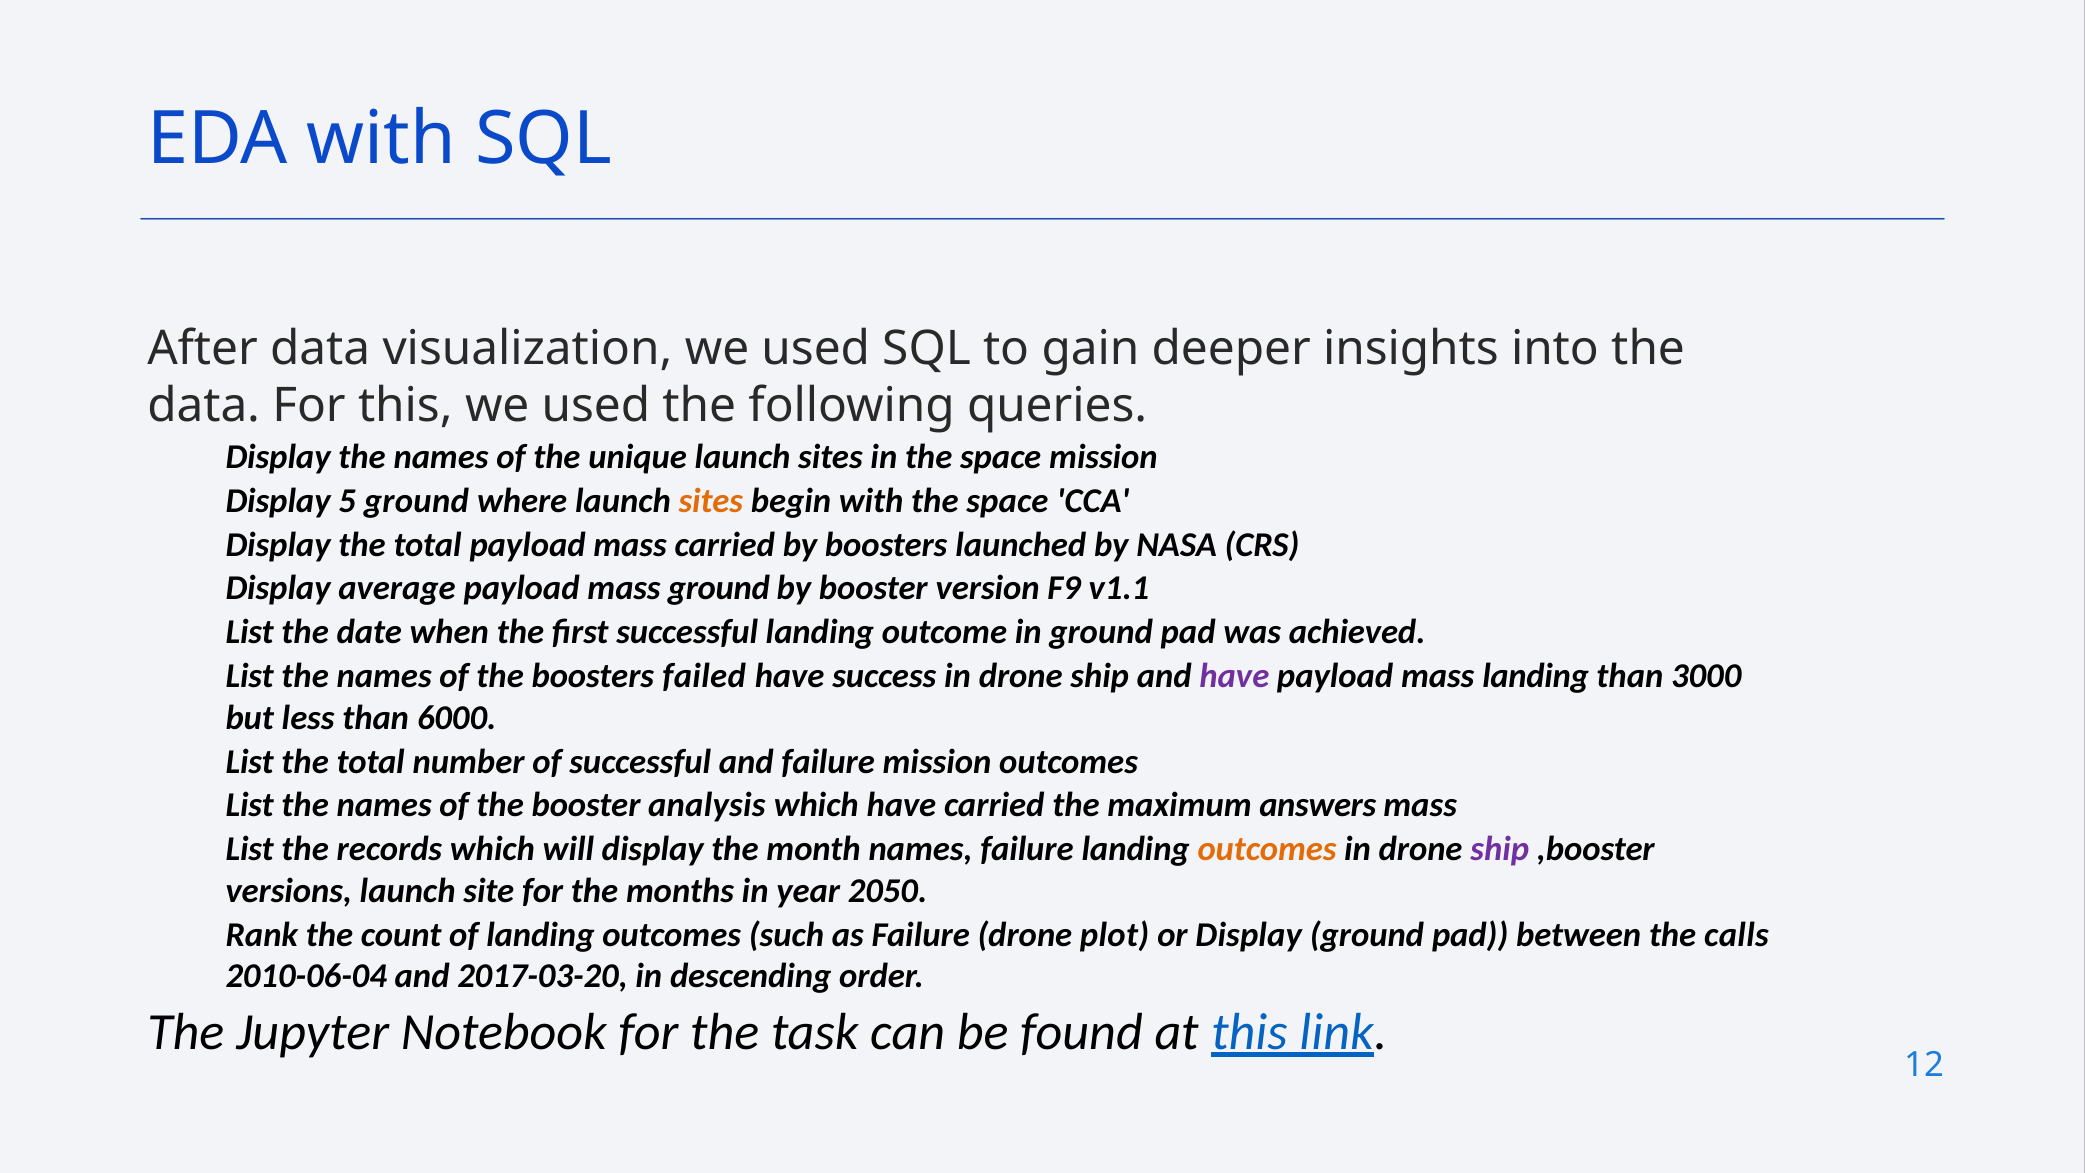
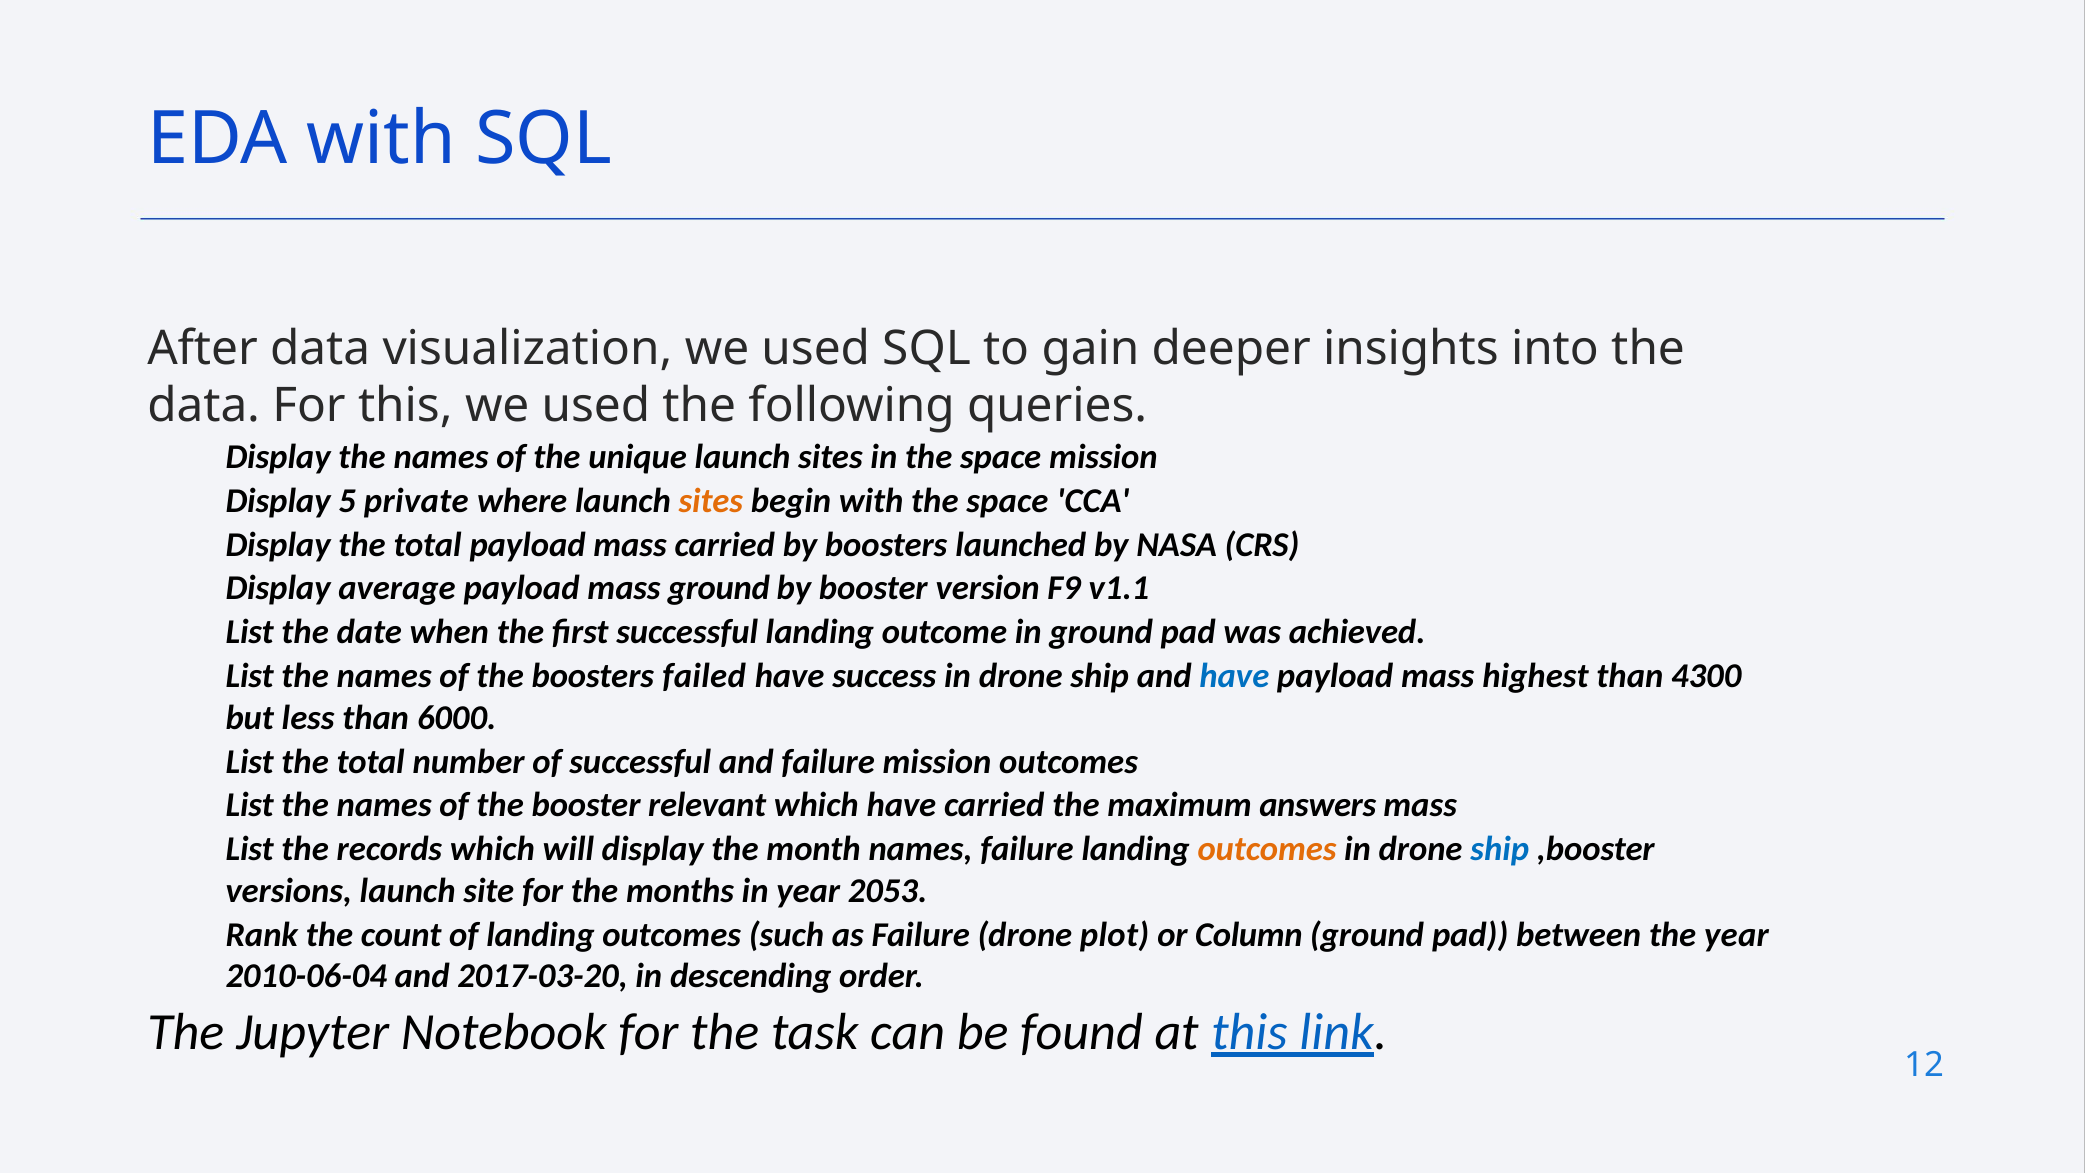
5 ground: ground -> private
have at (1234, 676) colour: purple -> blue
mass landing: landing -> highest
3000: 3000 -> 4300
analysis: analysis -> relevant
ship at (1500, 849) colour: purple -> blue
2050: 2050 -> 2053
or Display: Display -> Column
the calls: calls -> year
